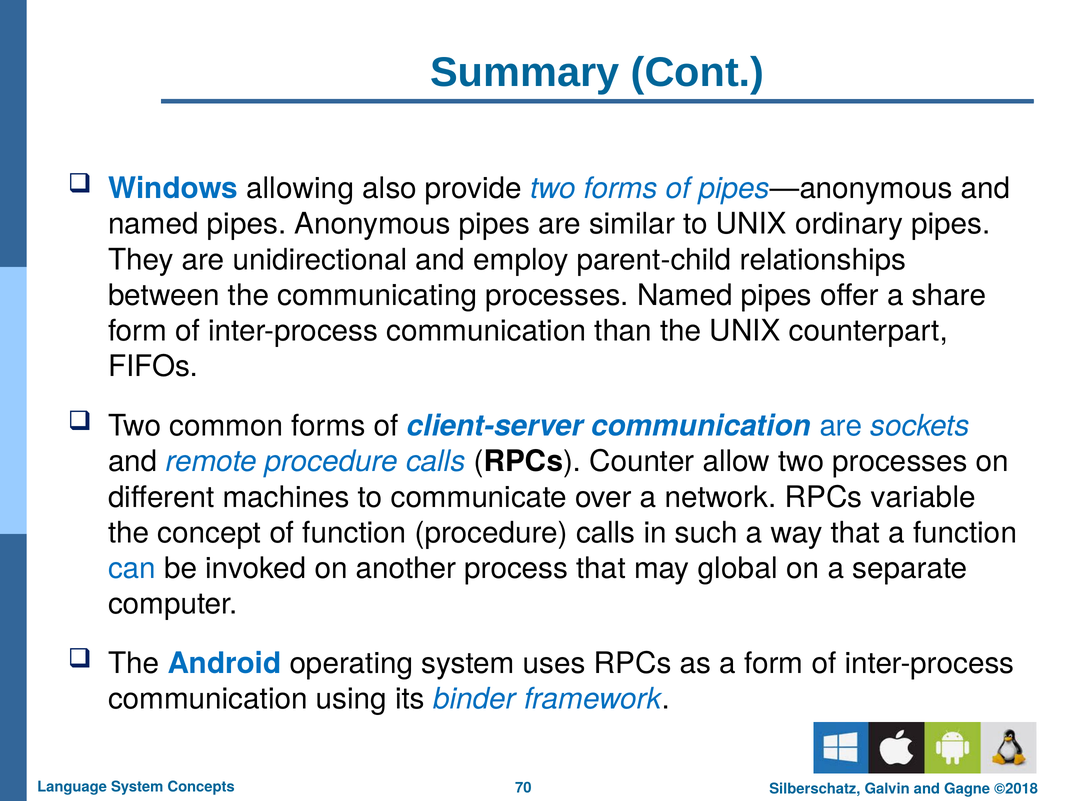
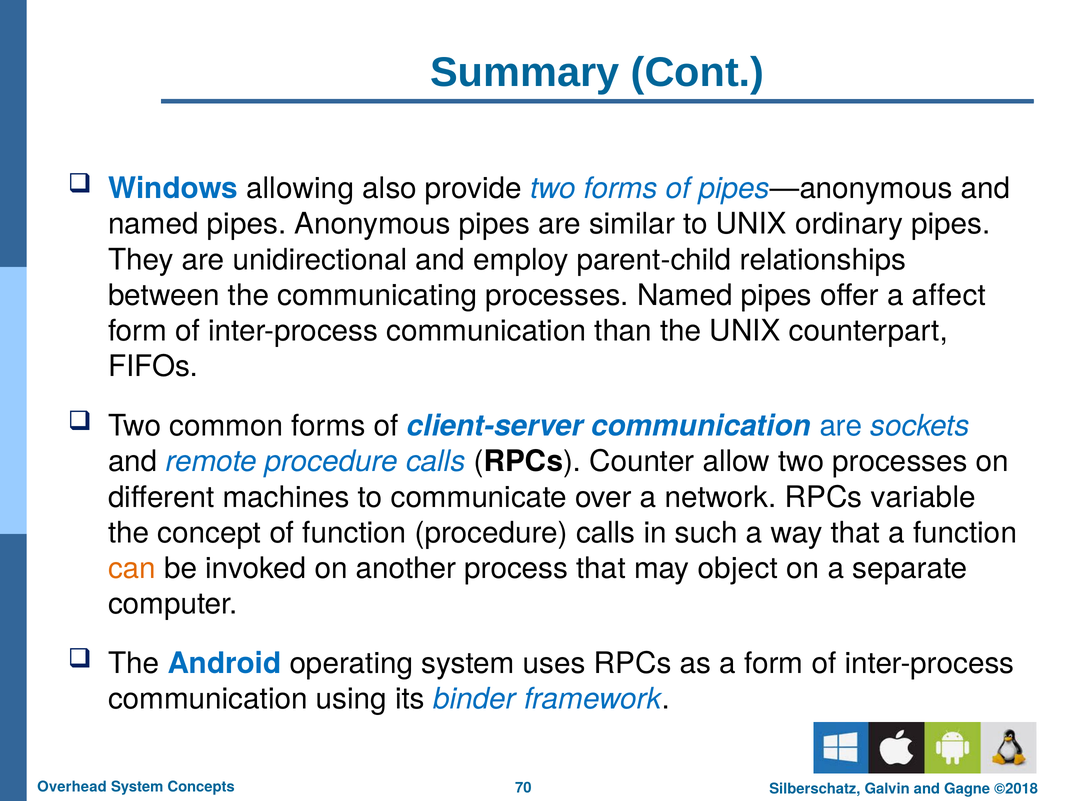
share: share -> affect
can colour: blue -> orange
global: global -> object
Language: Language -> Overhead
